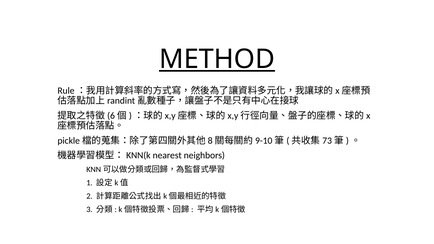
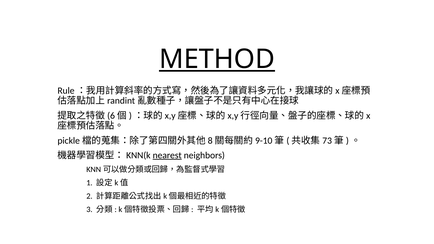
nearest underline: none -> present
